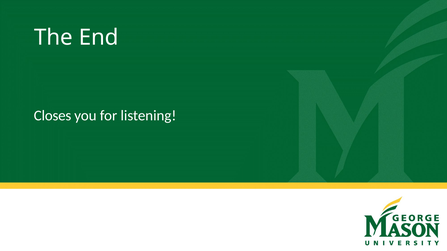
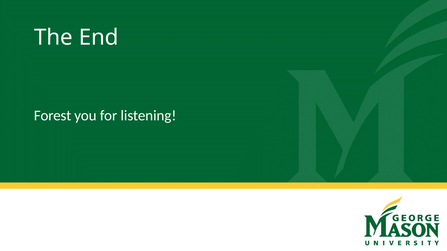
Closes: Closes -> Forest
